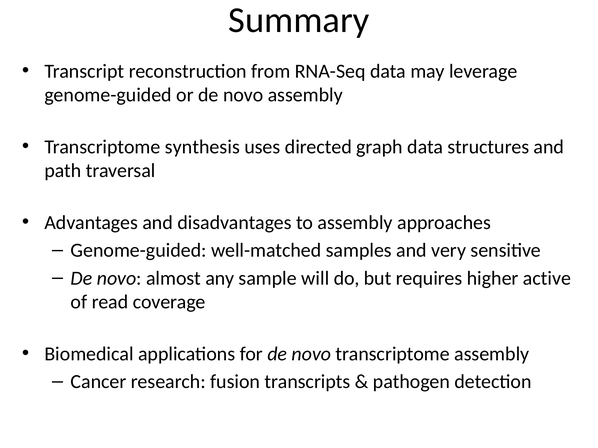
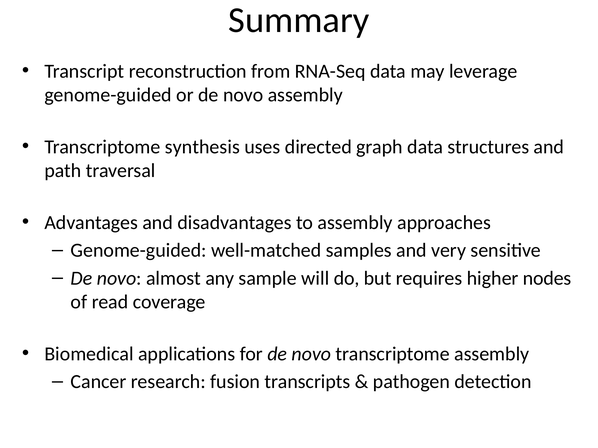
active: active -> nodes
